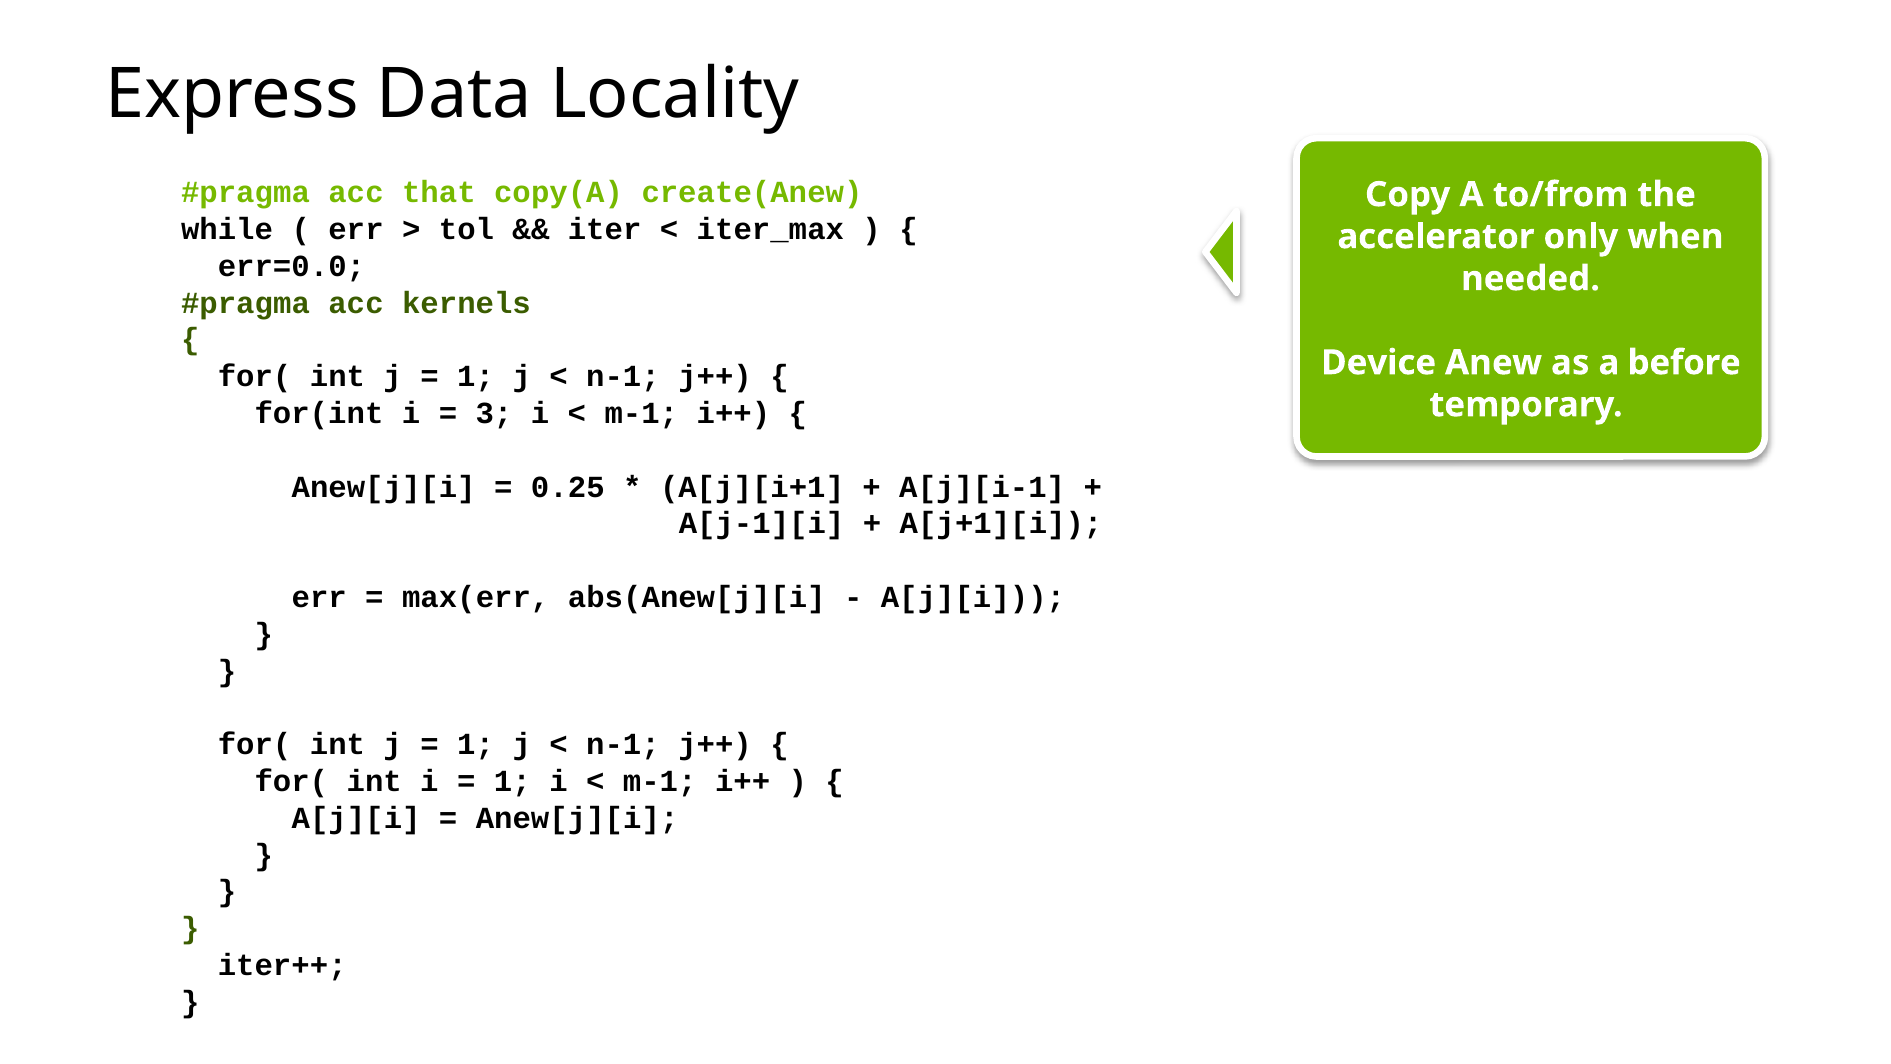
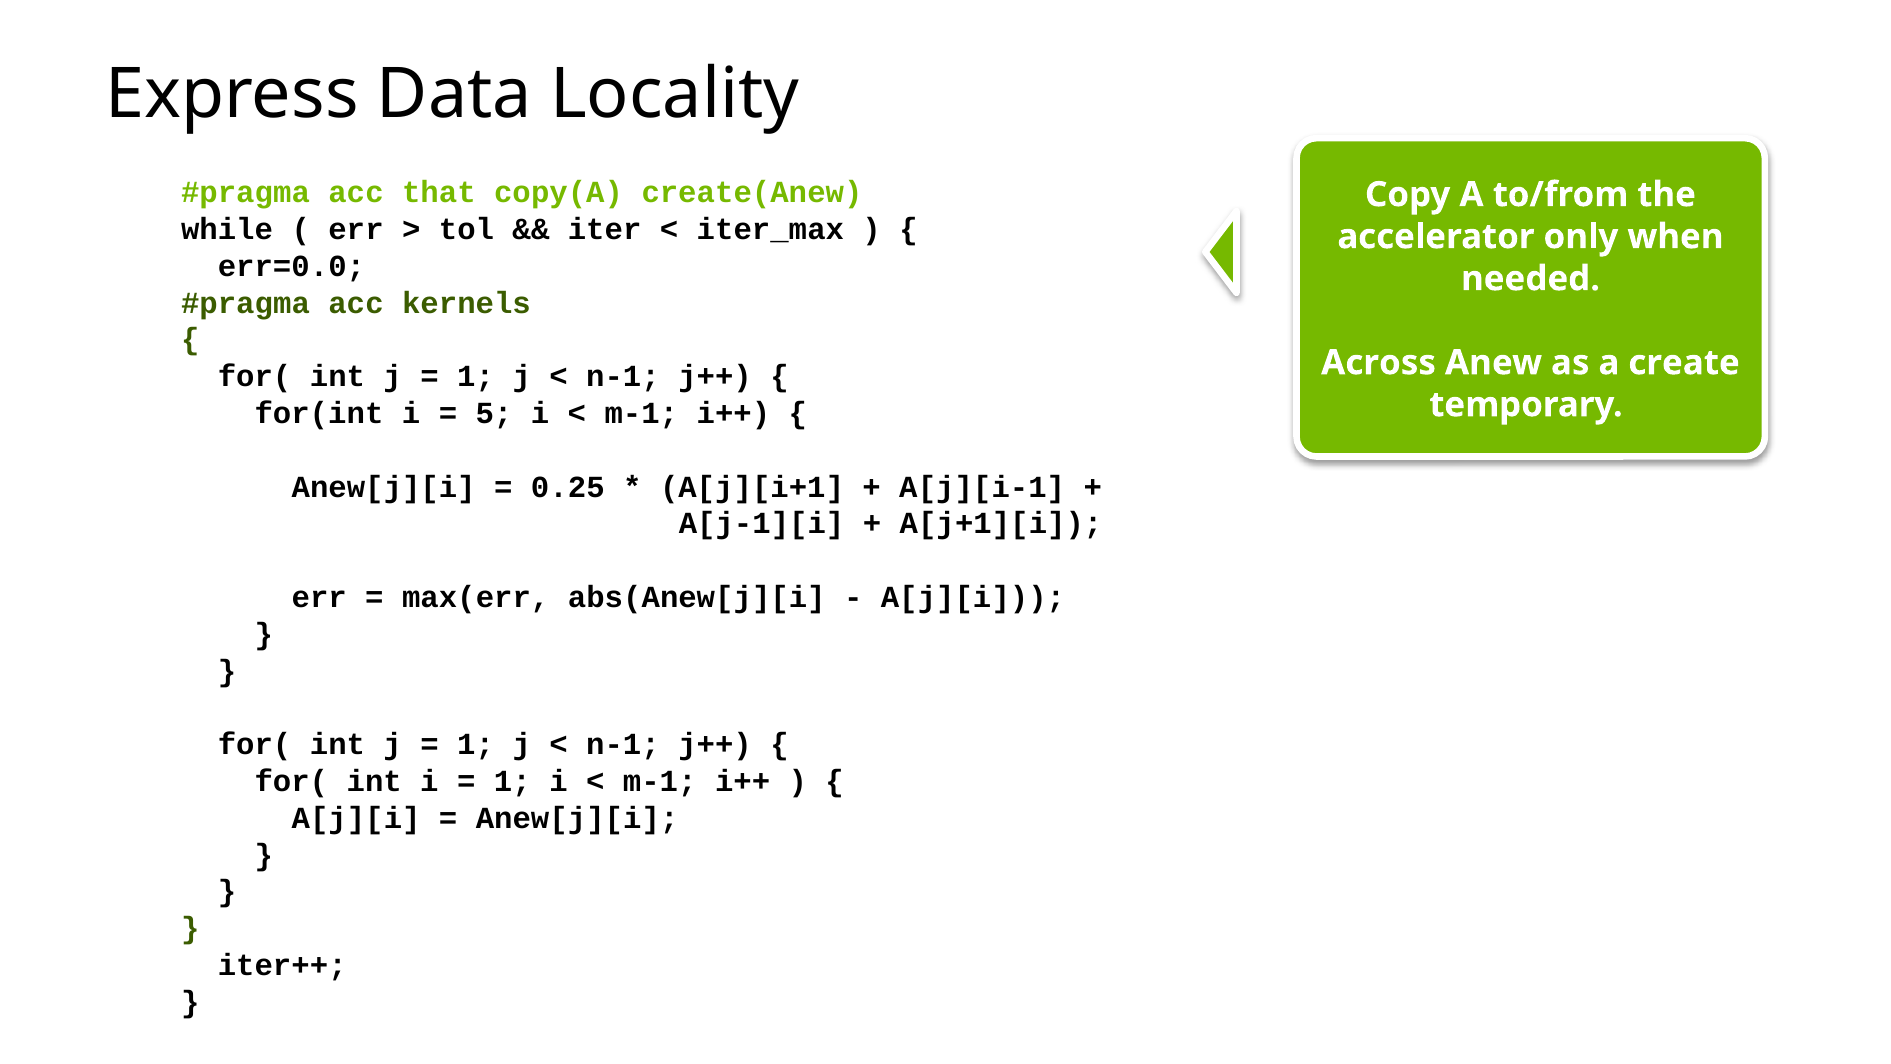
Device: Device -> Across
before: before -> create
3: 3 -> 5
